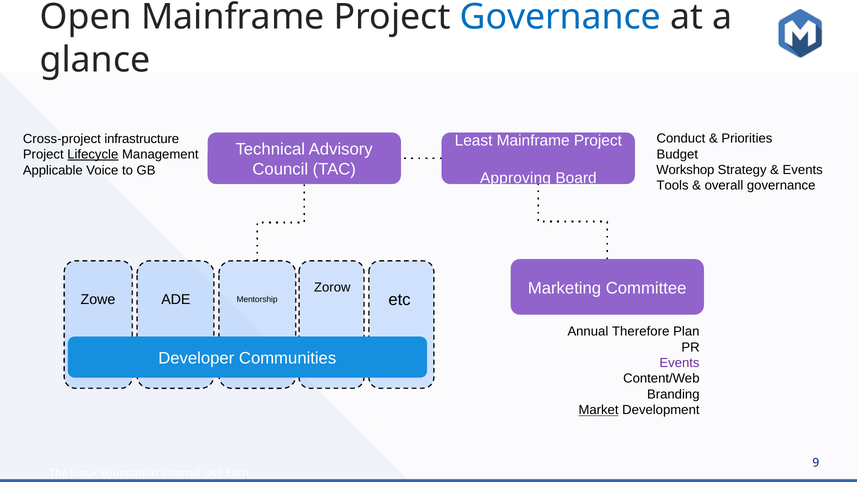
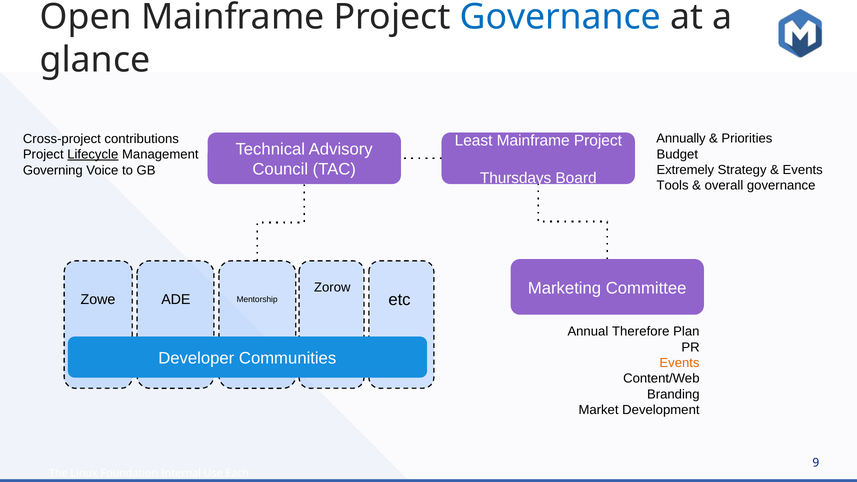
Conduct: Conduct -> Annually
infrastructure: infrastructure -> contributions
Workshop: Workshop -> Extremely
Applicable: Applicable -> Governing
Approving: Approving -> Thursdays
Events at (680, 363) colour: purple -> orange
Market underline: present -> none
